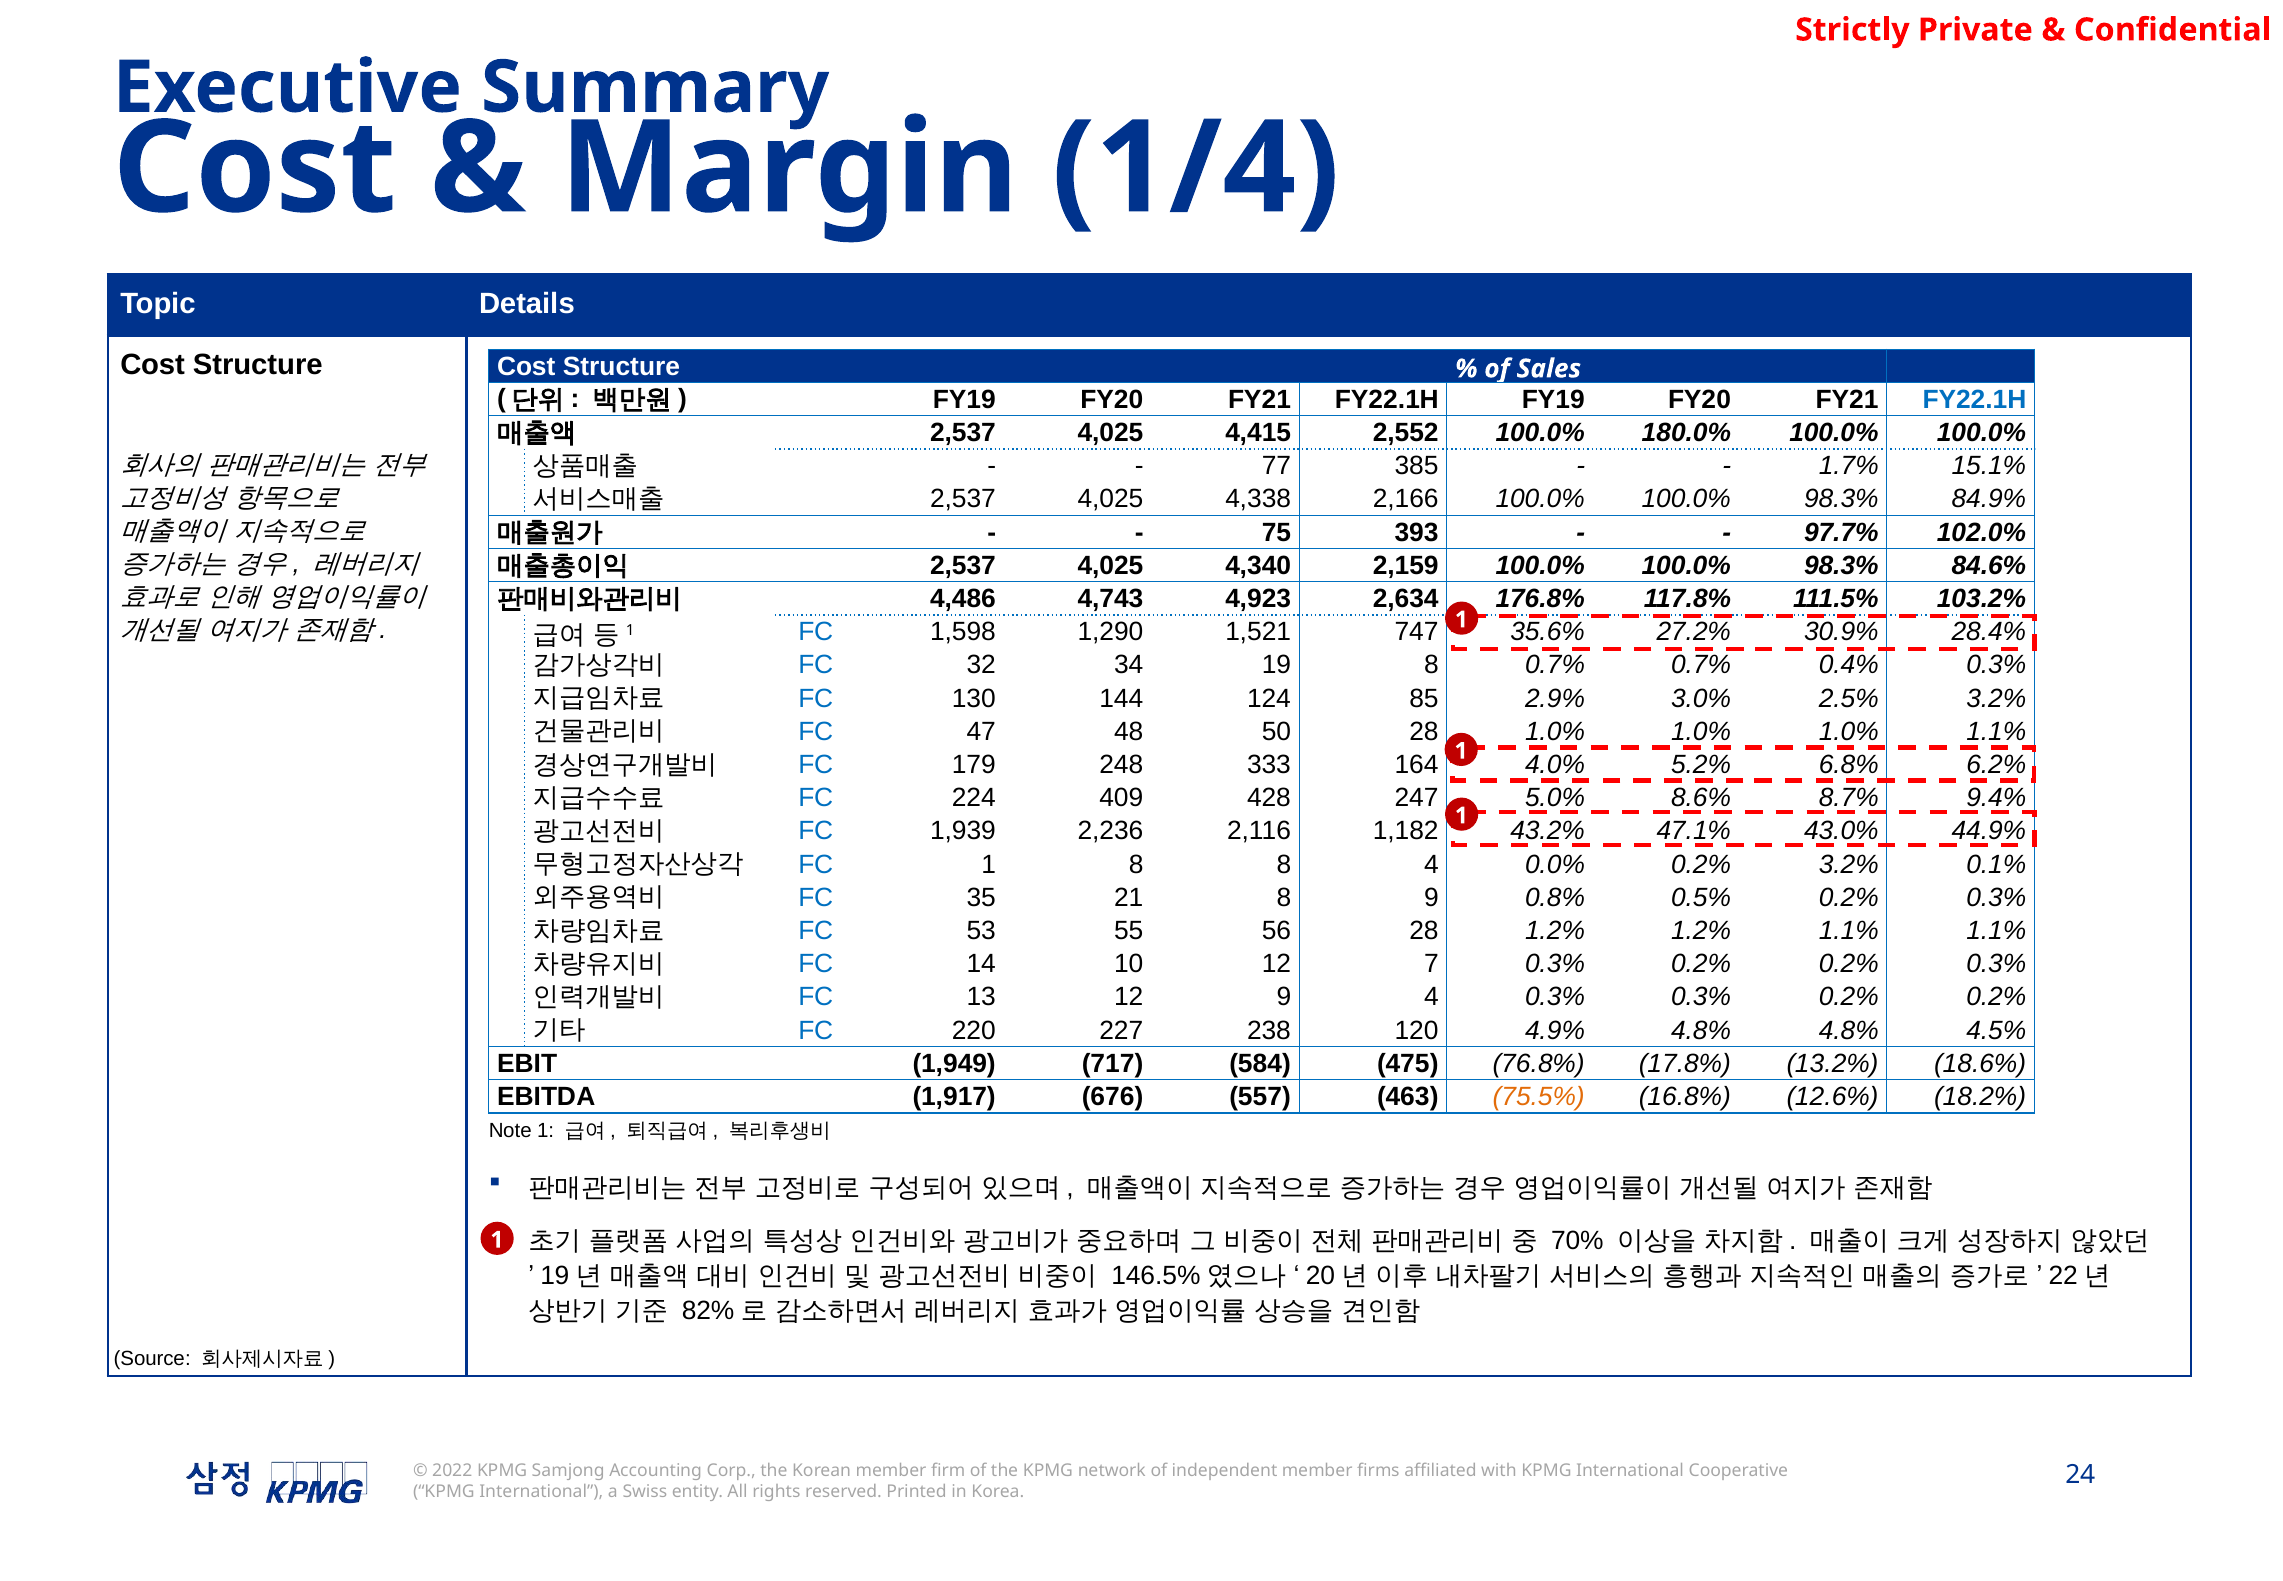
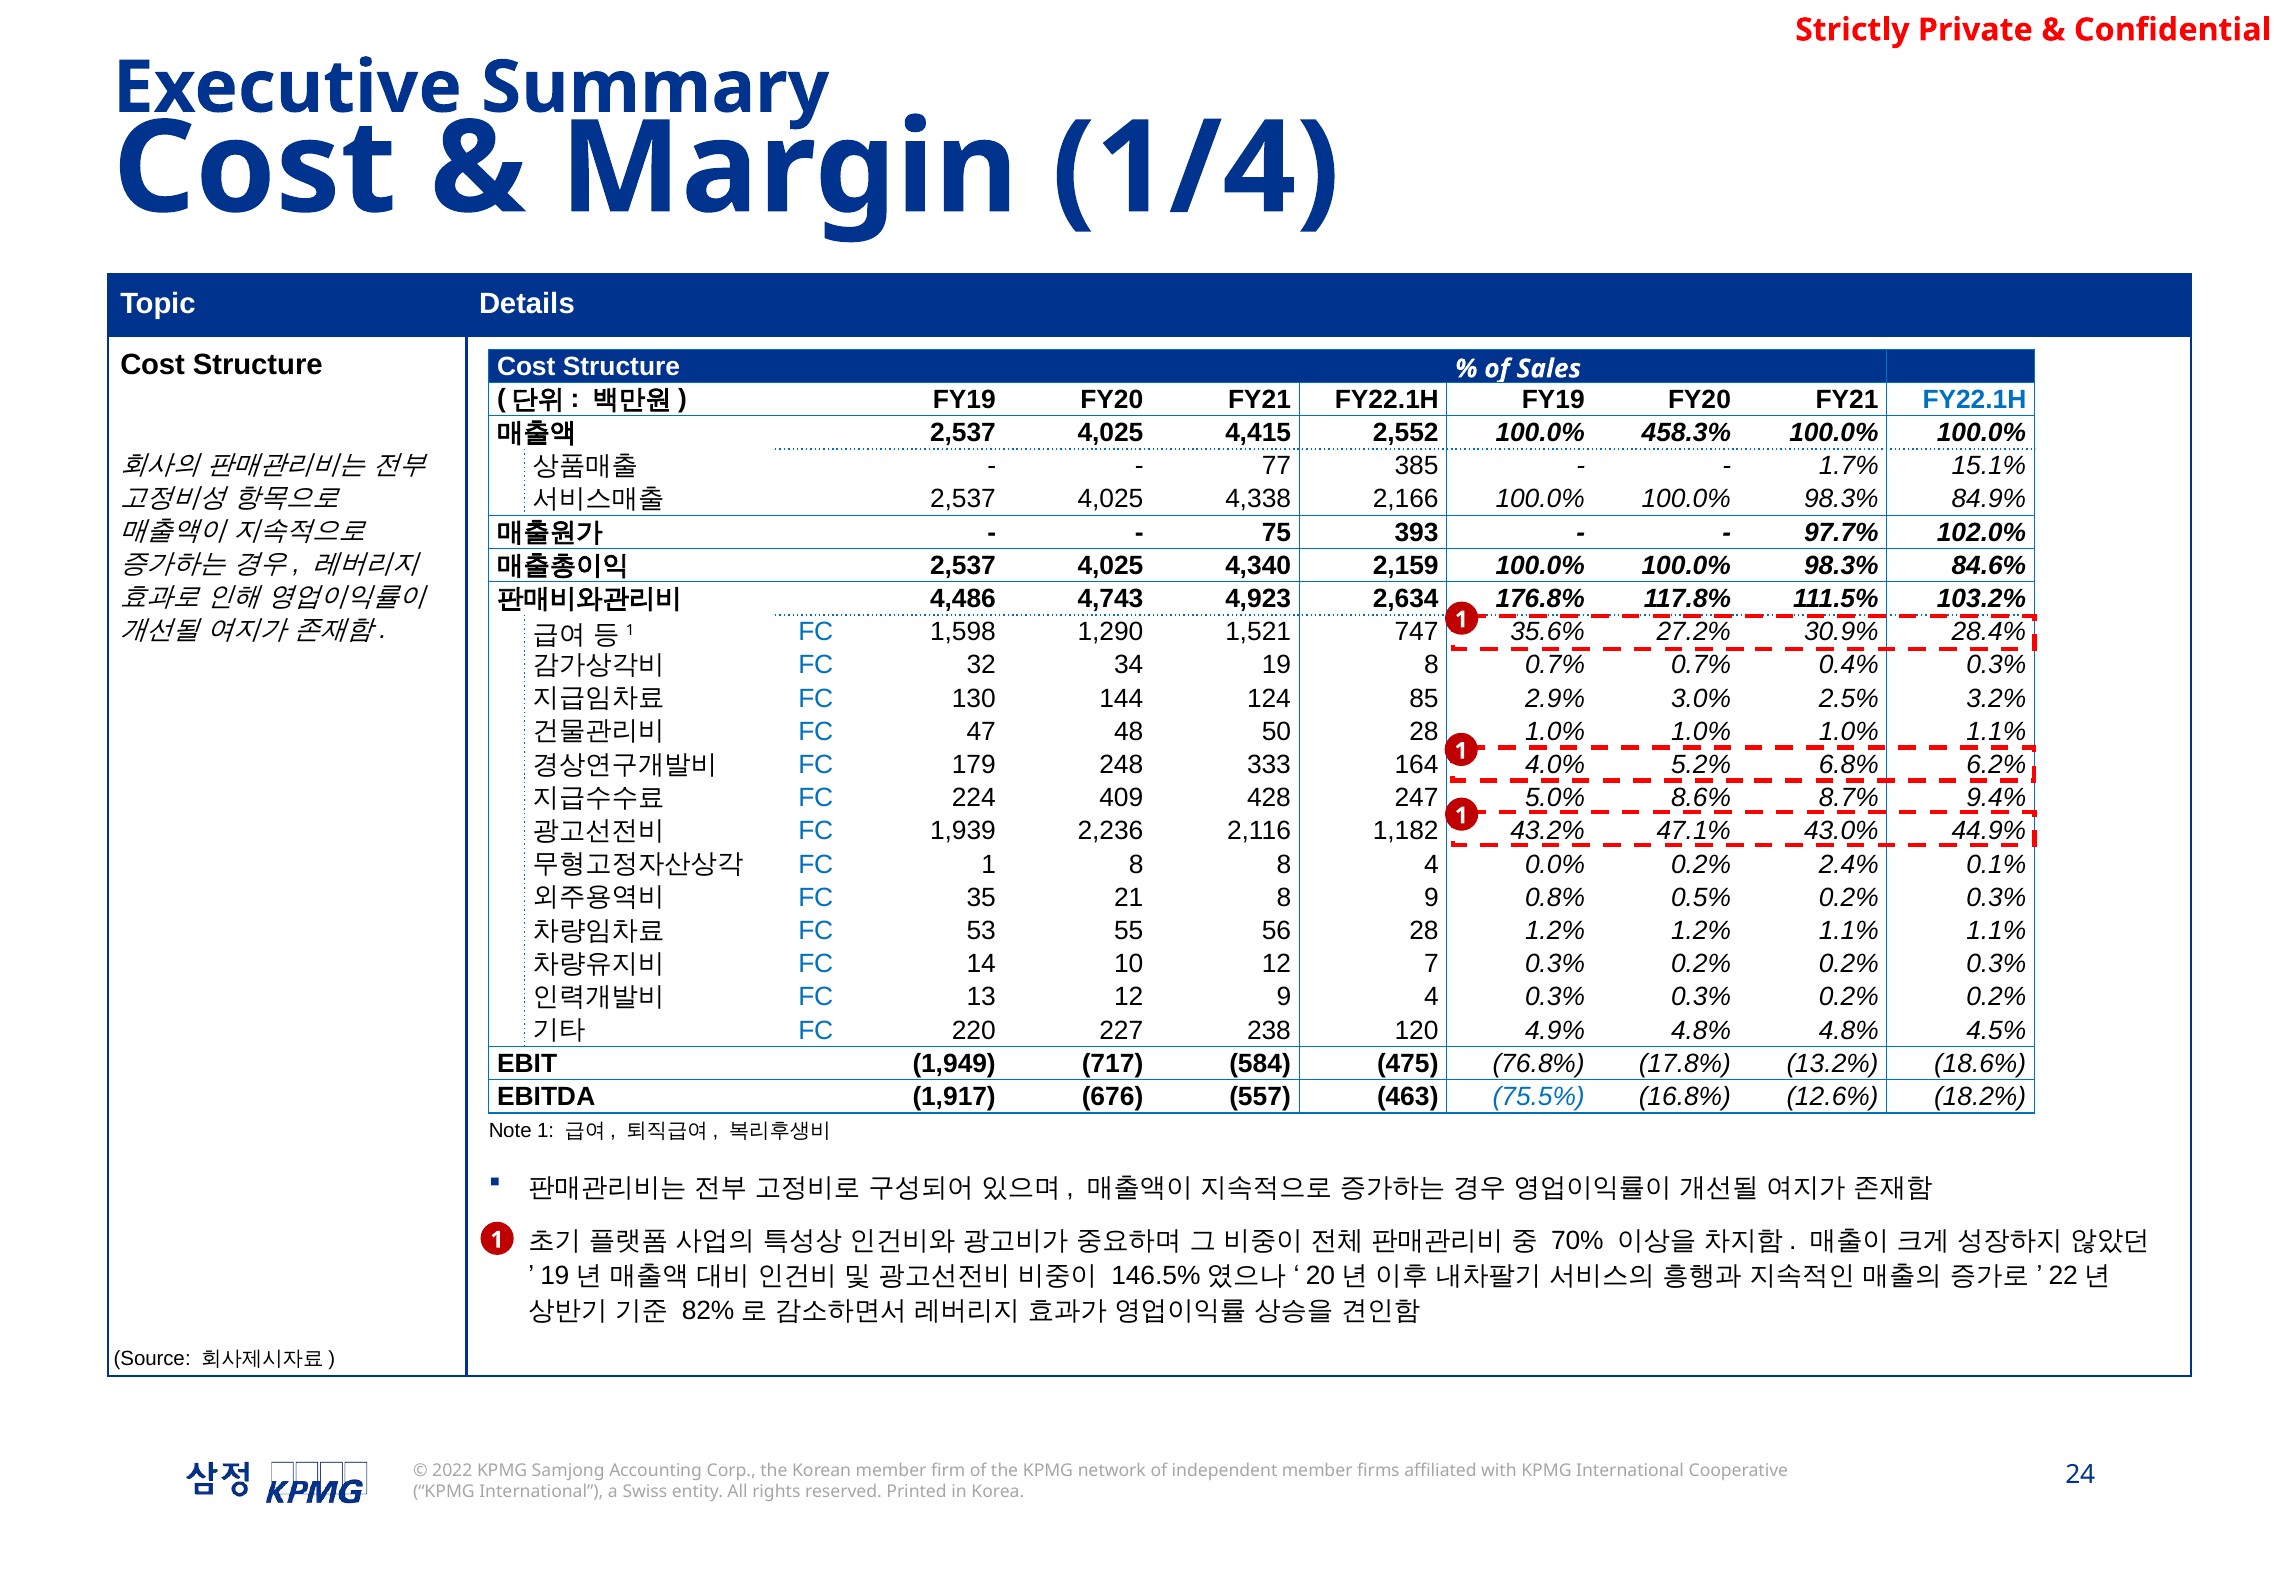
180.0%: 180.0% -> 458.3%
0.2% 3.2%: 3.2% -> 2.4%
75.5% colour: orange -> blue
